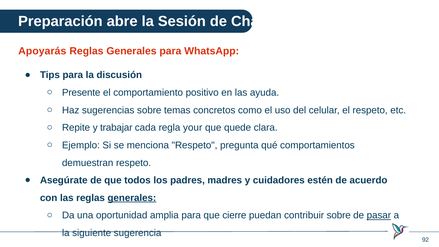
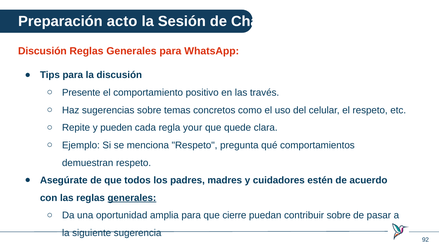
abre: abre -> acto
Apoyarás at (42, 51): Apoyarás -> Discusión
ayuda: ayuda -> través
trabajar: trabajar -> pueden
pasar underline: present -> none
